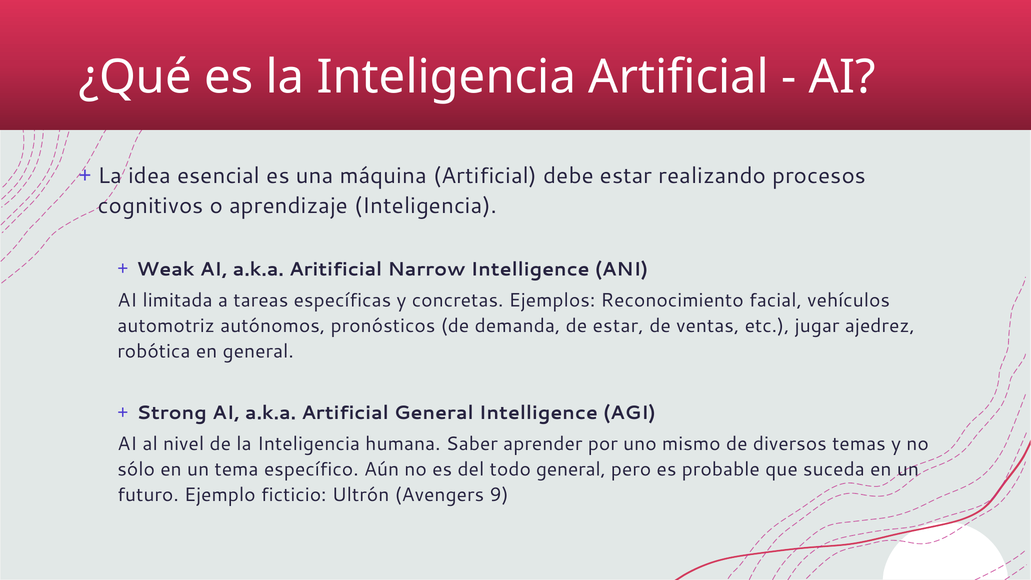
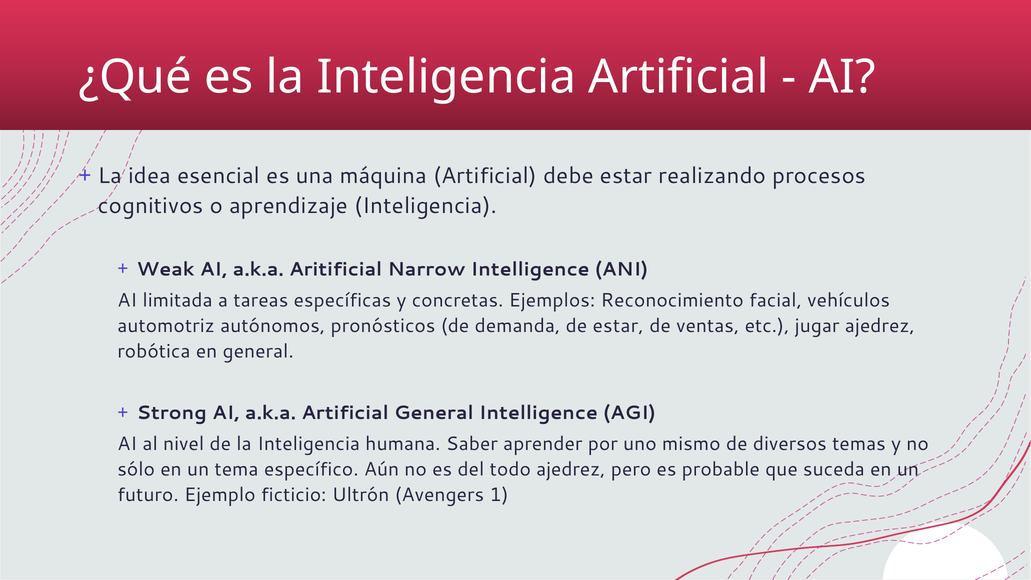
todo general: general -> ajedrez
9: 9 -> 1
